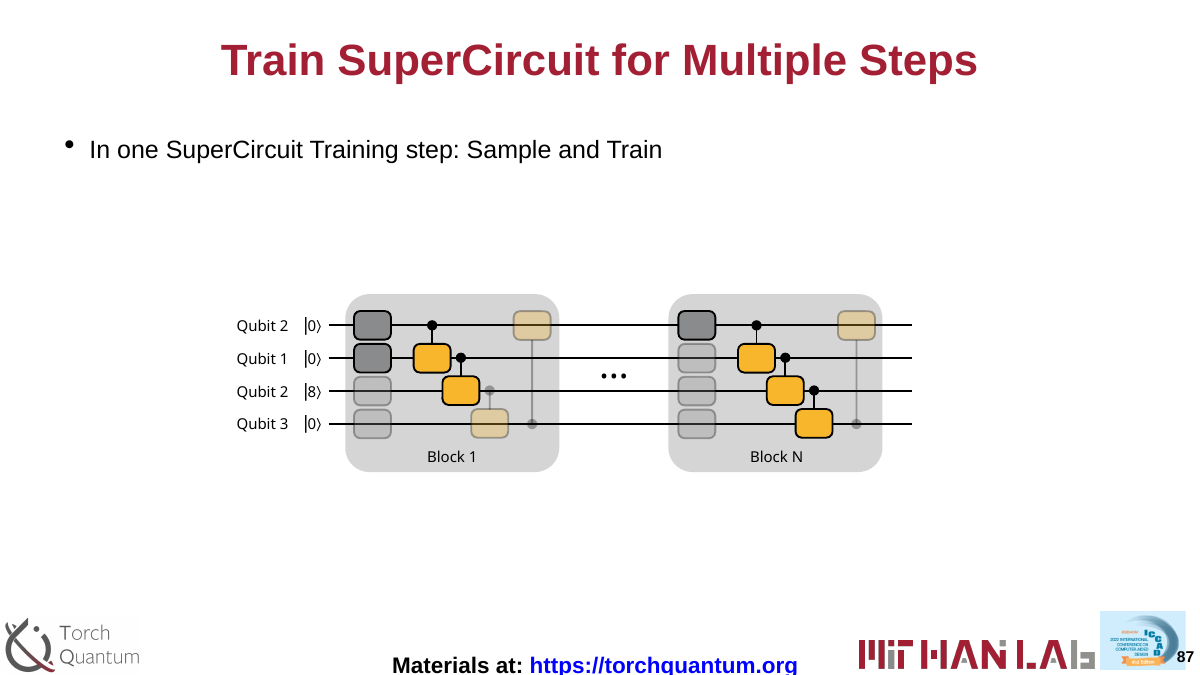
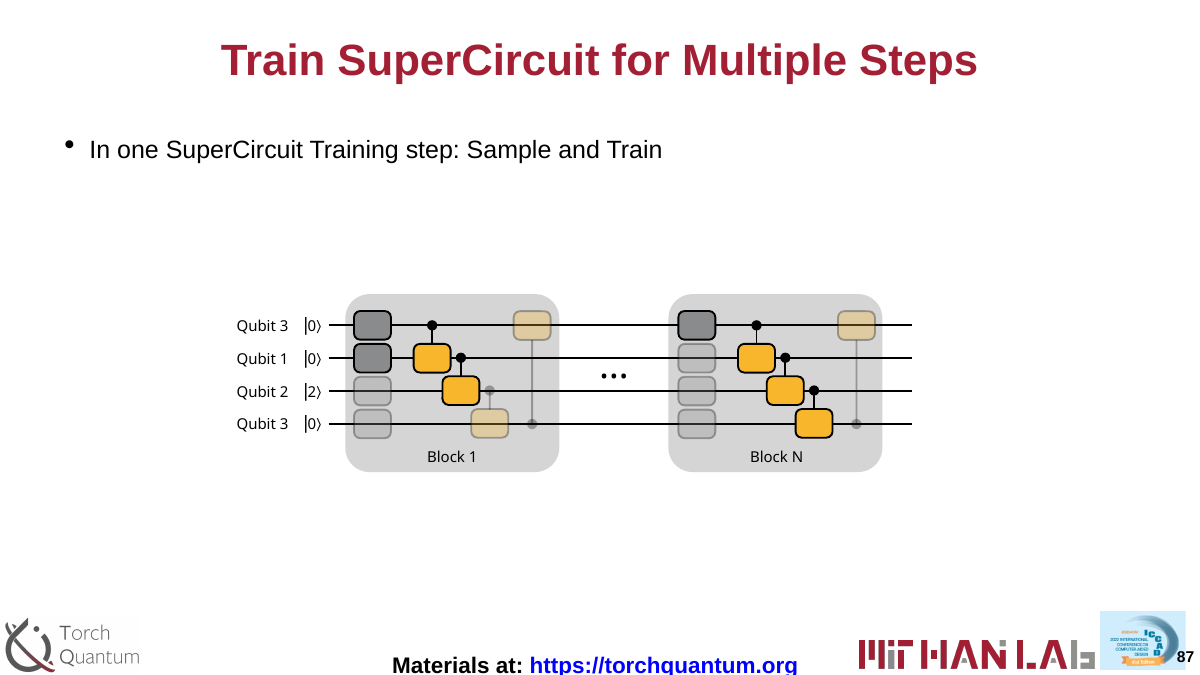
2 at (284, 327): 2 -> 3
2 8: 8 -> 2
